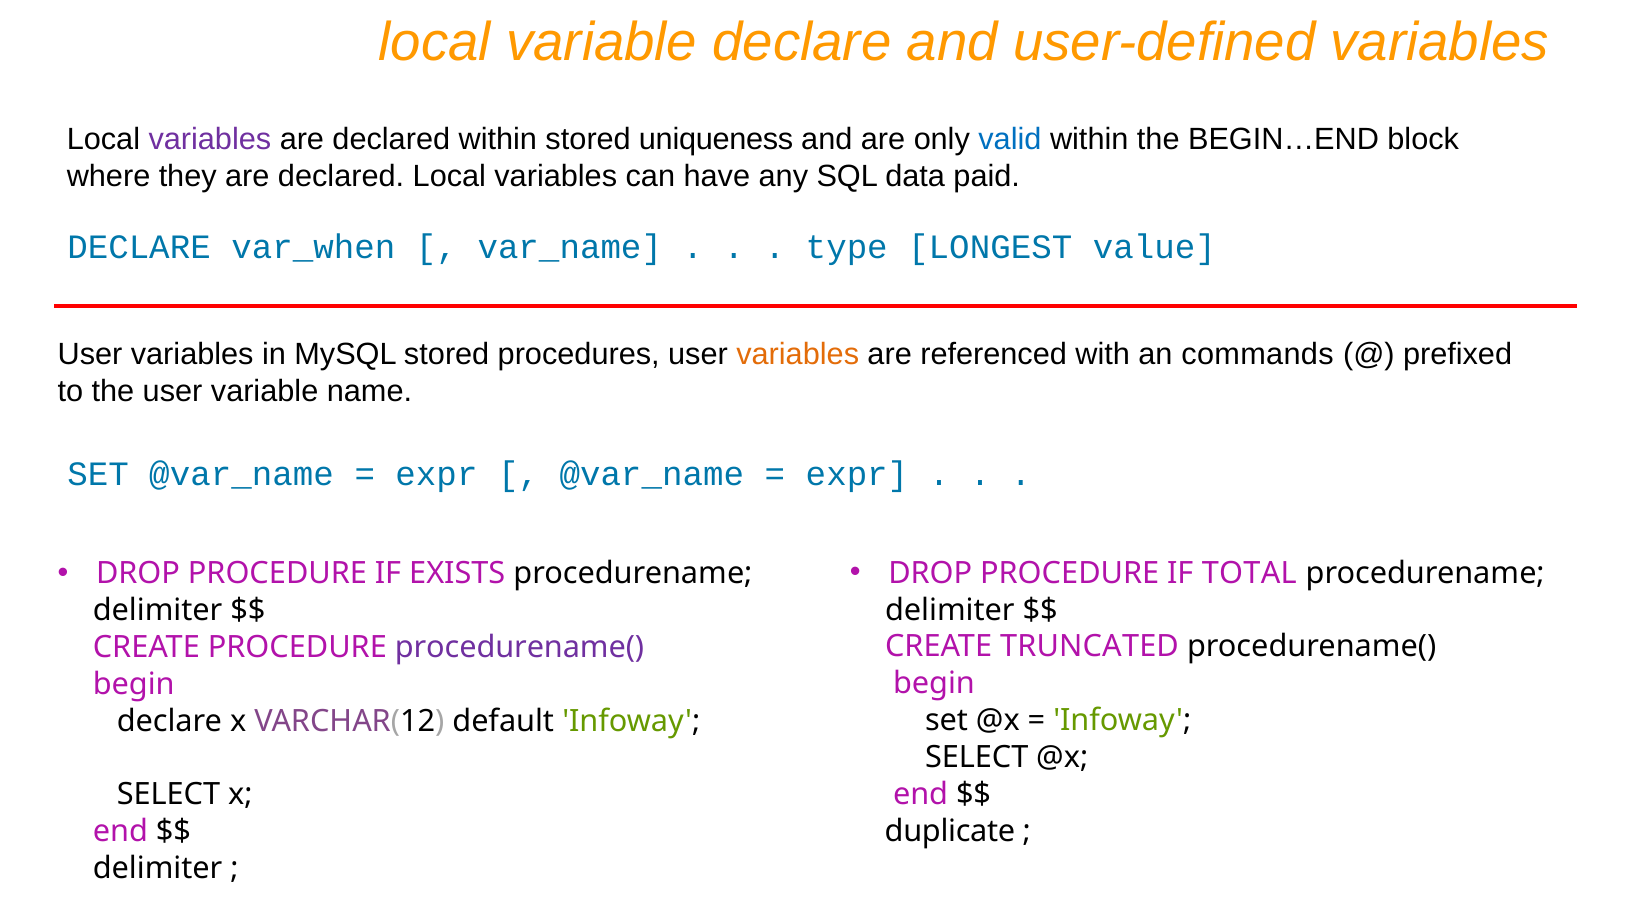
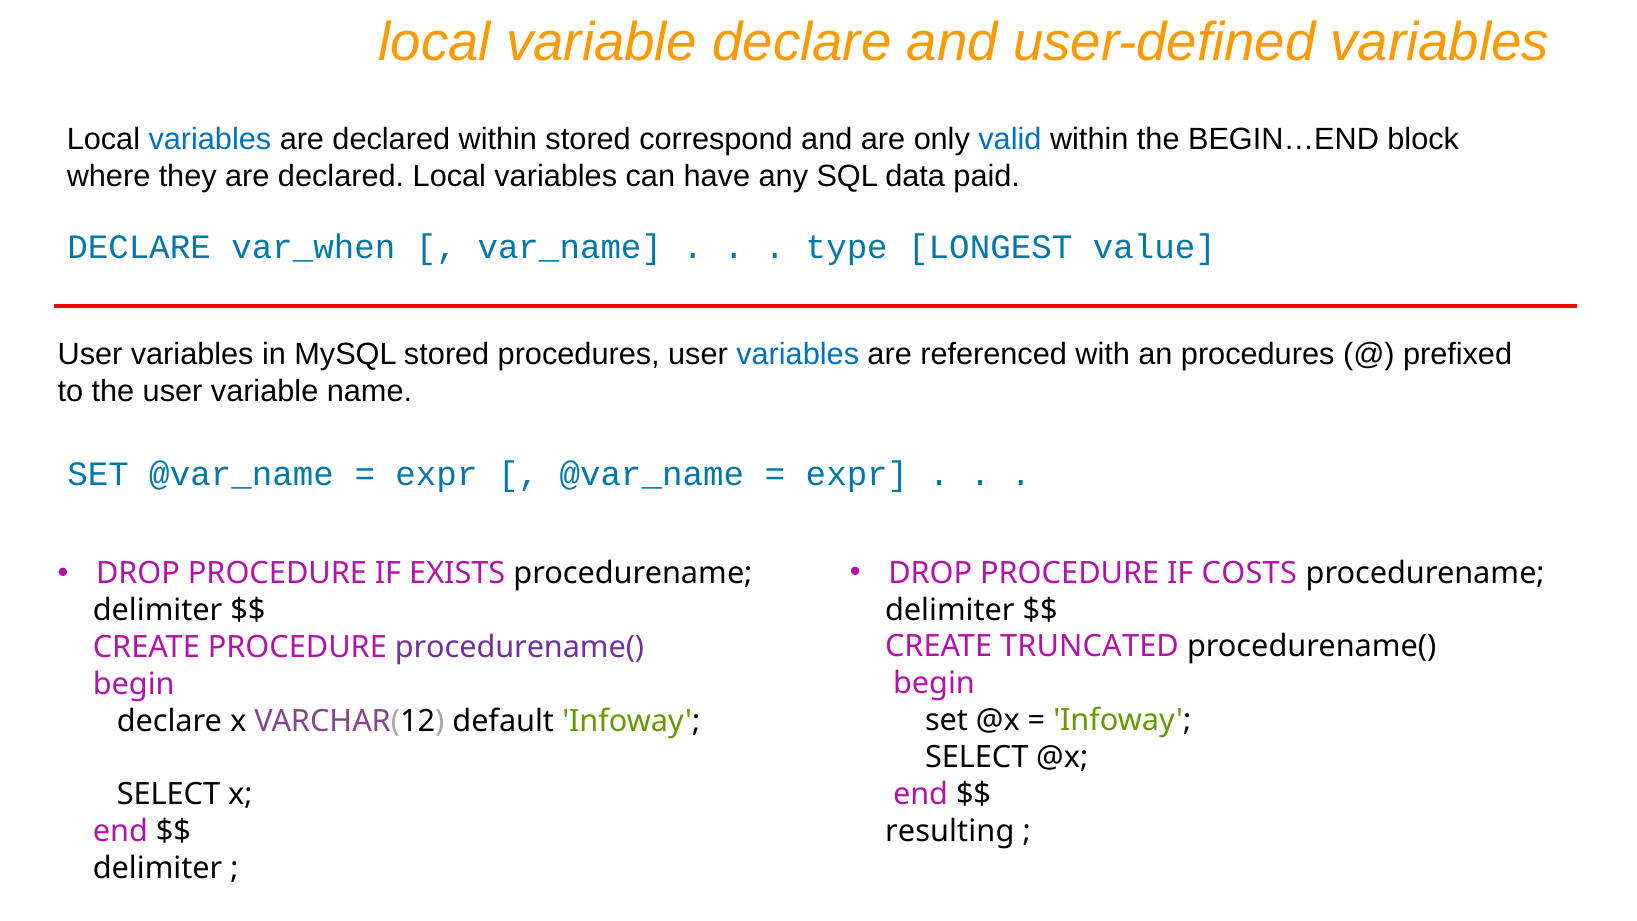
variables at (210, 139) colour: purple -> blue
uniqueness: uniqueness -> correspond
variables at (798, 354) colour: orange -> blue
an commands: commands -> procedures
TOTAL: TOTAL -> COSTS
duplicate: duplicate -> resulting
